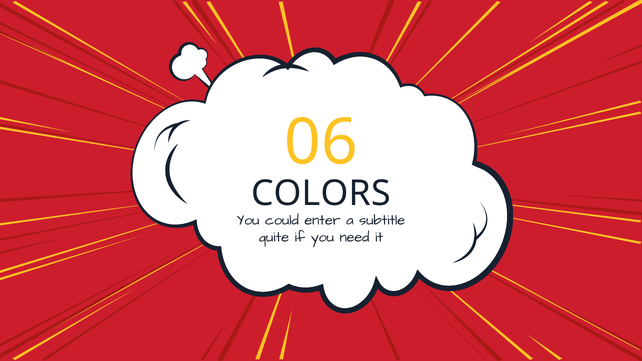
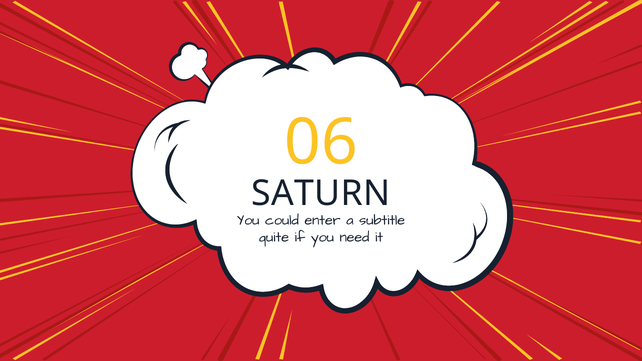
COLORS: COLORS -> SATURN
